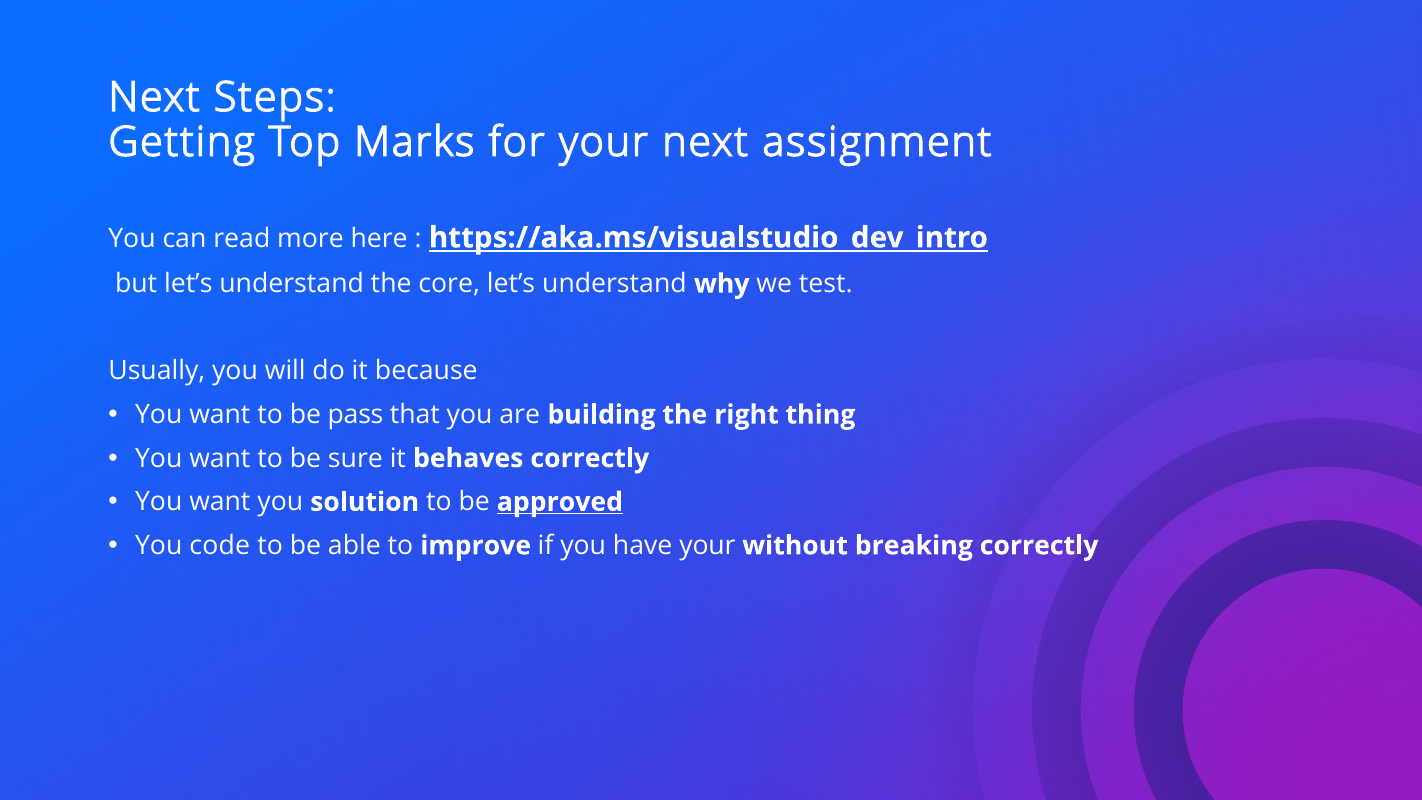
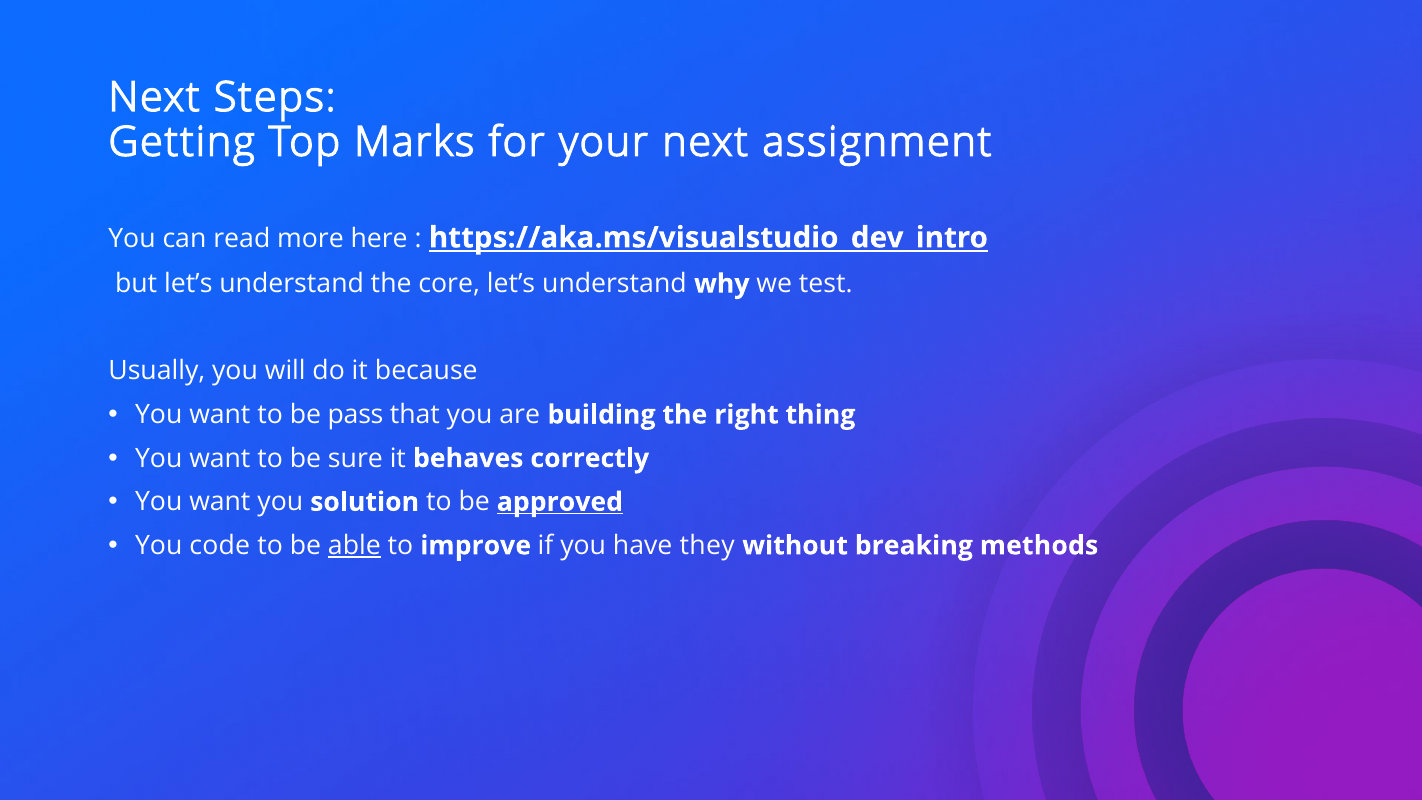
able underline: none -> present
have your: your -> they
breaking correctly: correctly -> methods
